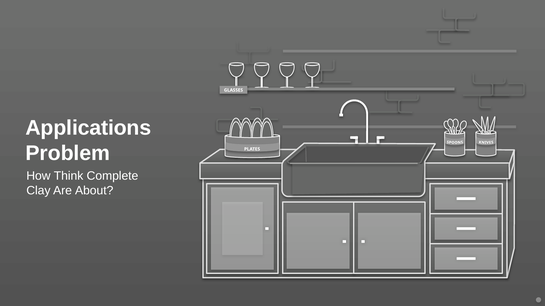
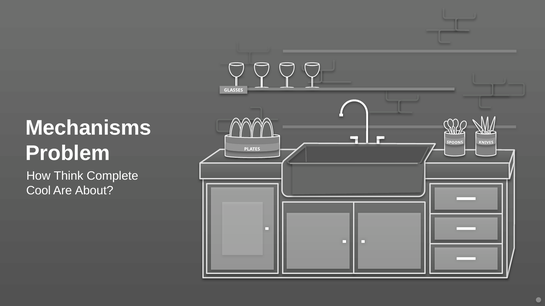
Applications: Applications -> Mechanisms
Clay: Clay -> Cool
